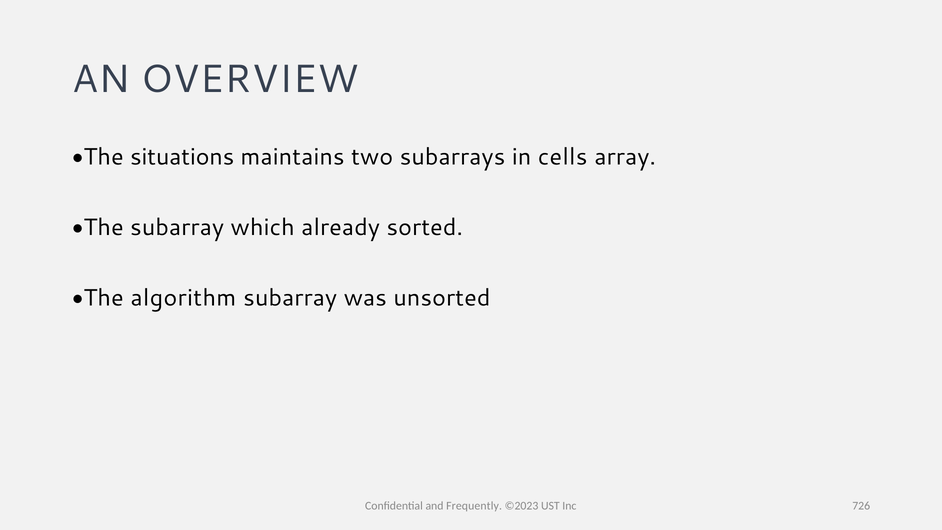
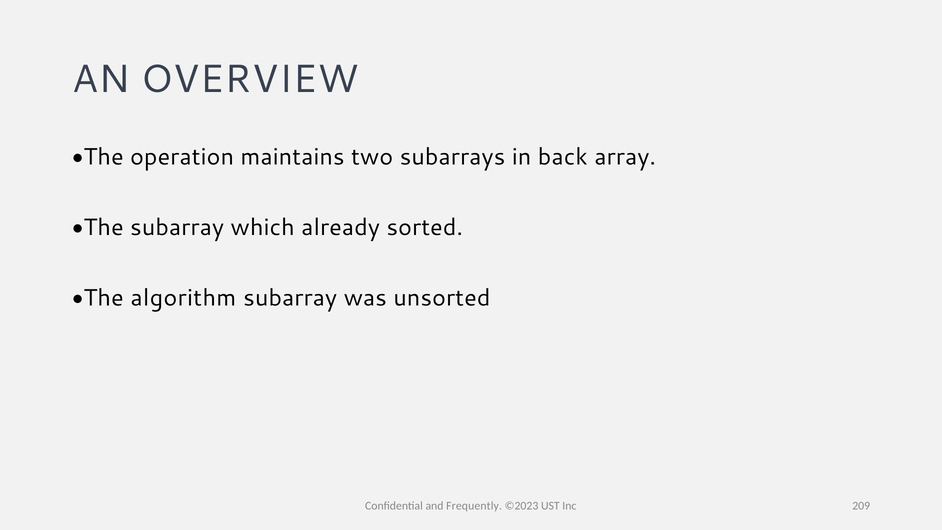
situations: situations -> operation
cells: cells -> back
726: 726 -> 209
